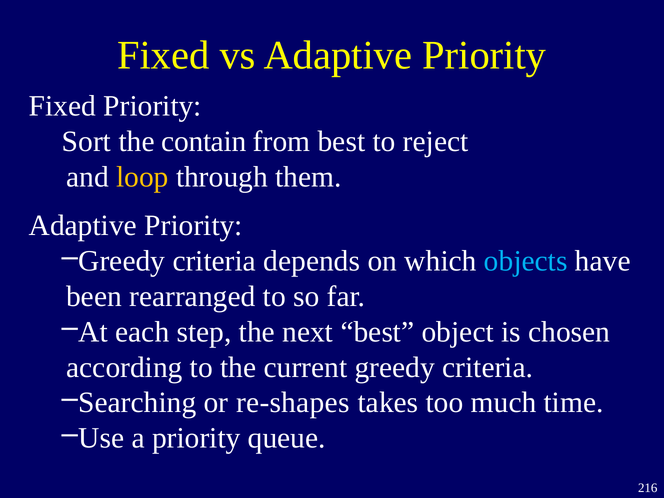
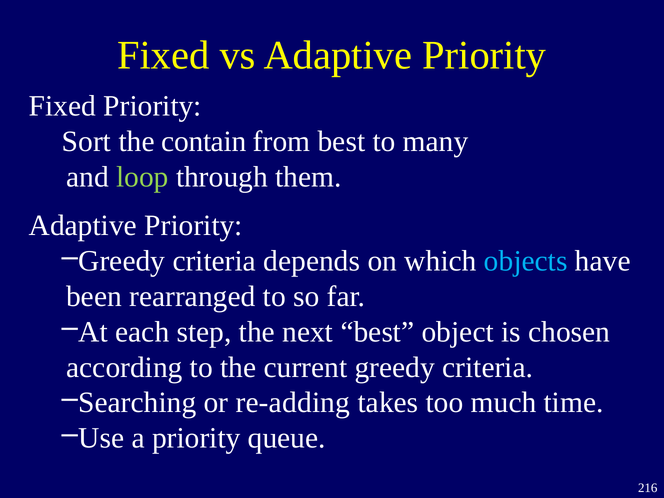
reject: reject -> many
loop colour: yellow -> light green
re-shapes: re-shapes -> re-adding
